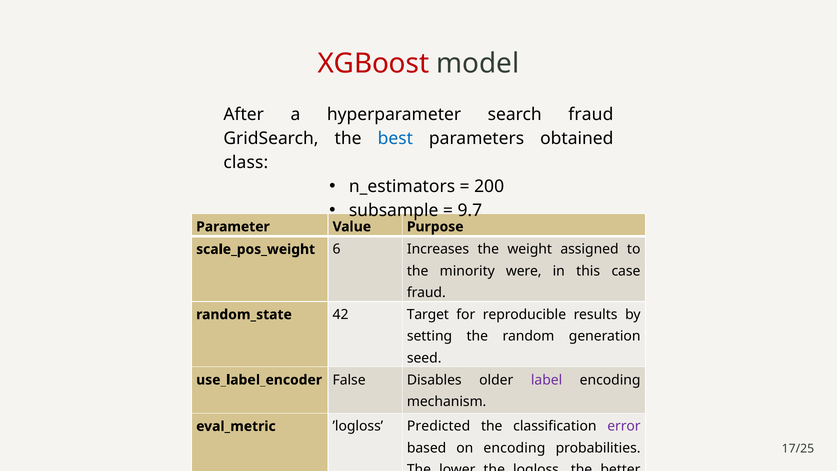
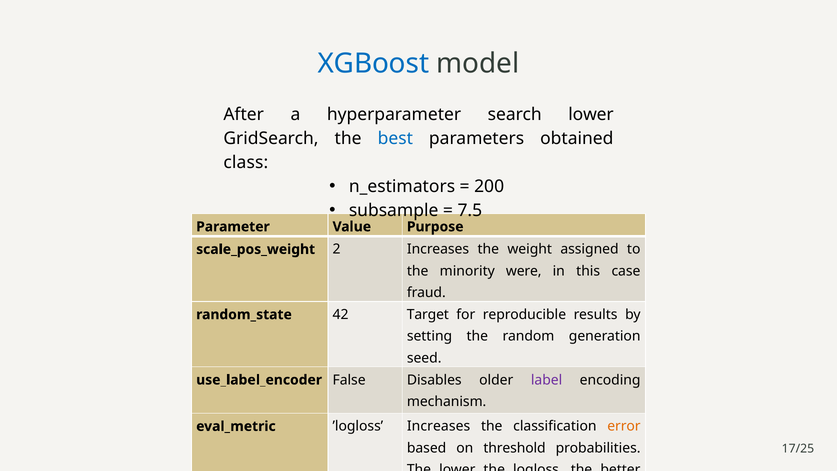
XGBoost colour: red -> blue
search fraud: fraud -> lower
9.7: 9.7 -> 7.5
6: 6 -> 2
’logloss Predicted: Predicted -> Increases
error colour: purple -> orange
on encoding: encoding -> threshold
